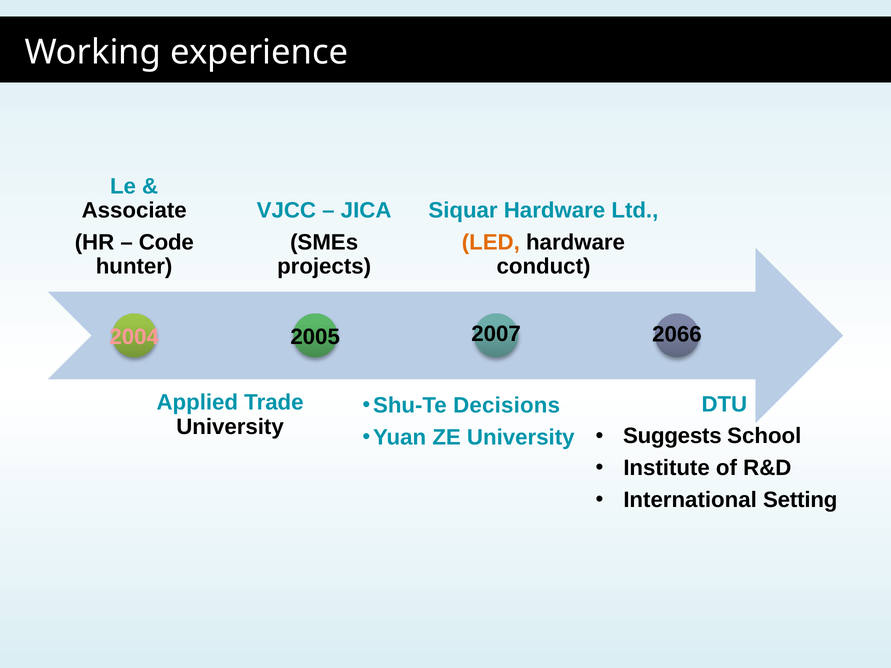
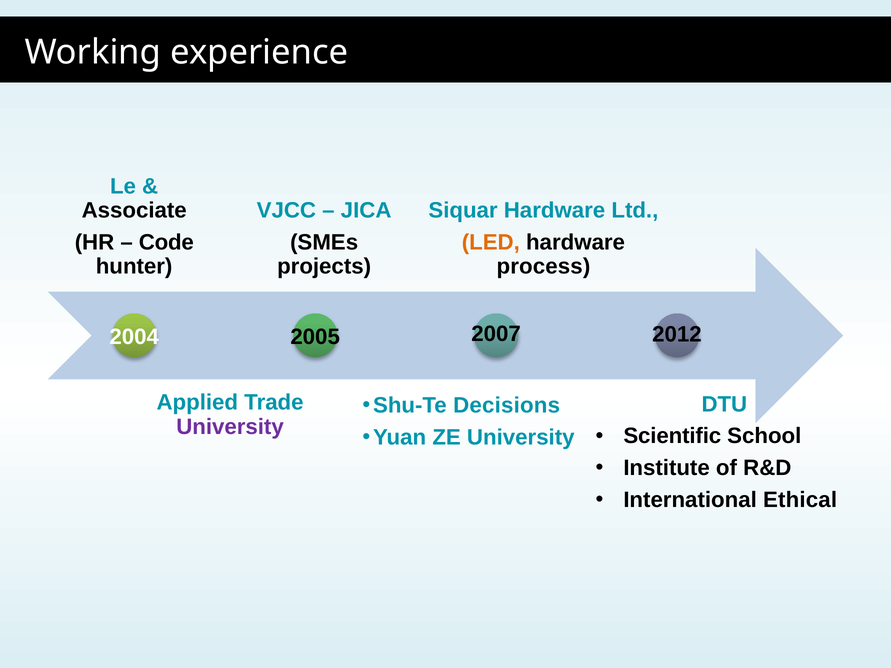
conduct: conduct -> process
2004 colour: pink -> white
2066: 2066 -> 2012
University at (230, 427) colour: black -> purple
Suggests: Suggests -> Scientific
Setting: Setting -> Ethical
